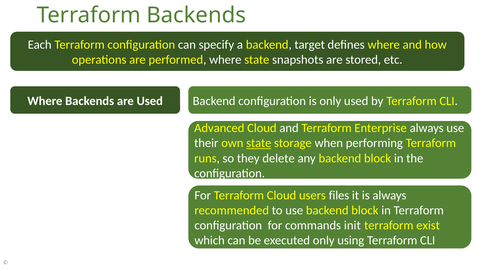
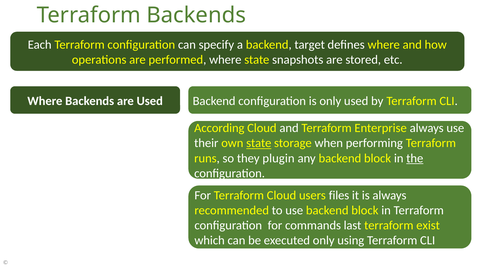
Advanced: Advanced -> According
delete: delete -> plugin
the underline: none -> present
init: init -> last
